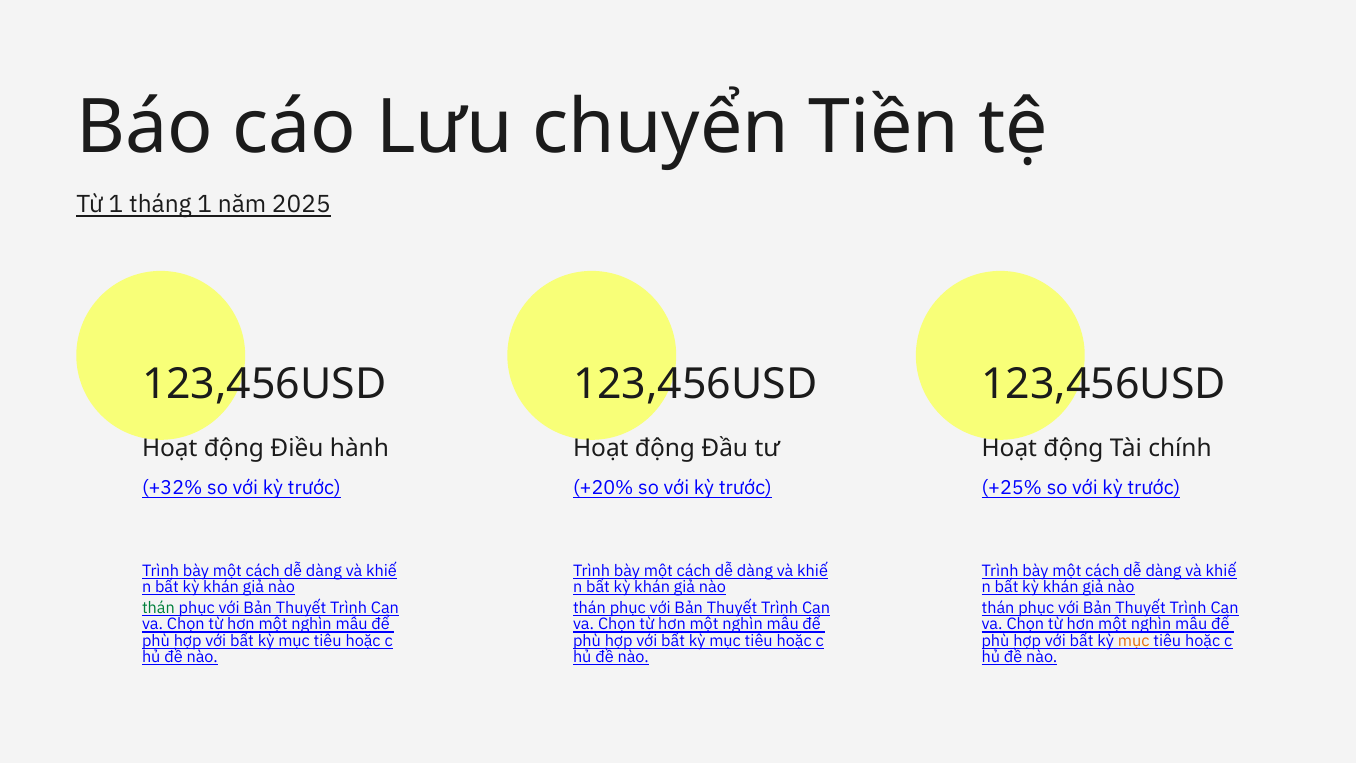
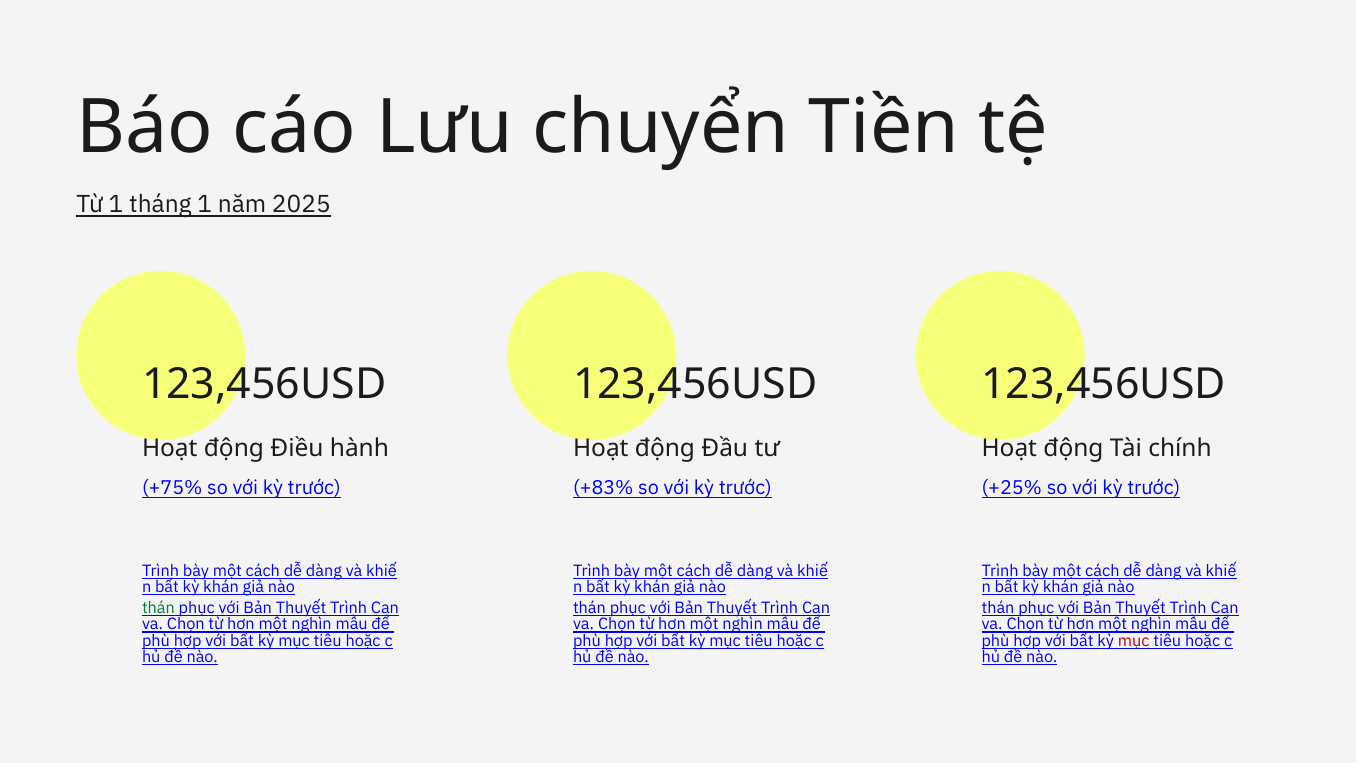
+32%: +32% -> +75%
+20%: +20% -> +83%
mục at (1134, 640) colour: orange -> red
